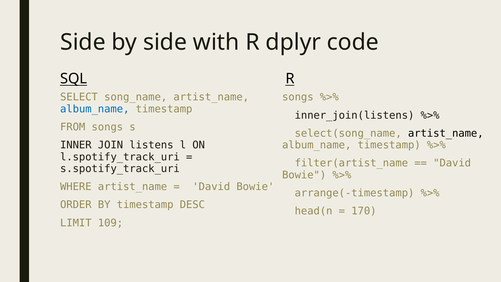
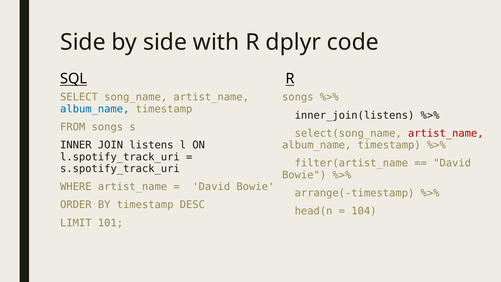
artist_name at (446, 133) colour: black -> red
170: 170 -> 104
109: 109 -> 101
